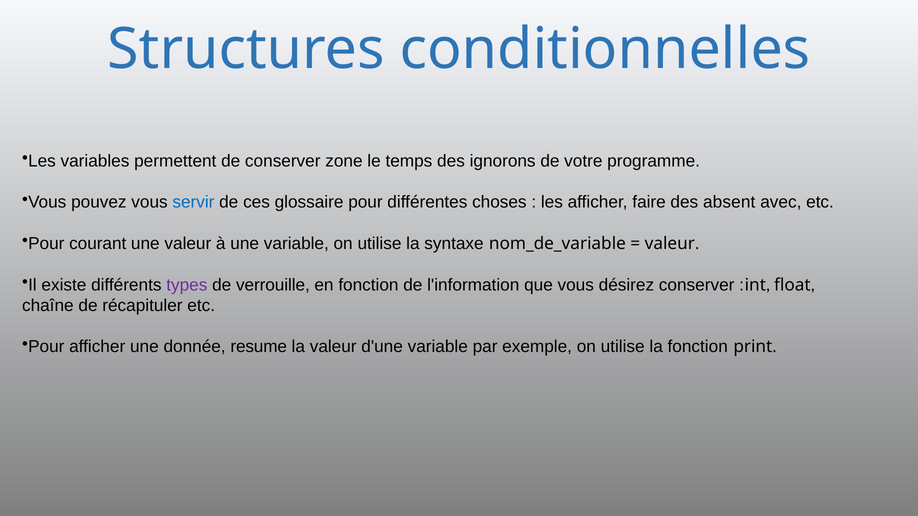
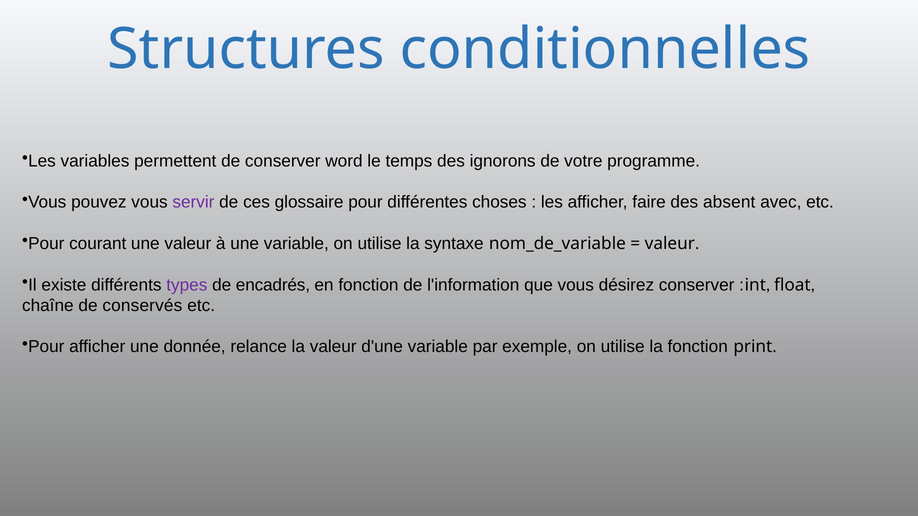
zone: zone -> word
servir colour: blue -> purple
verrouille: verrouille -> encadrés
récapituler: récapituler -> conservés
resume: resume -> relance
